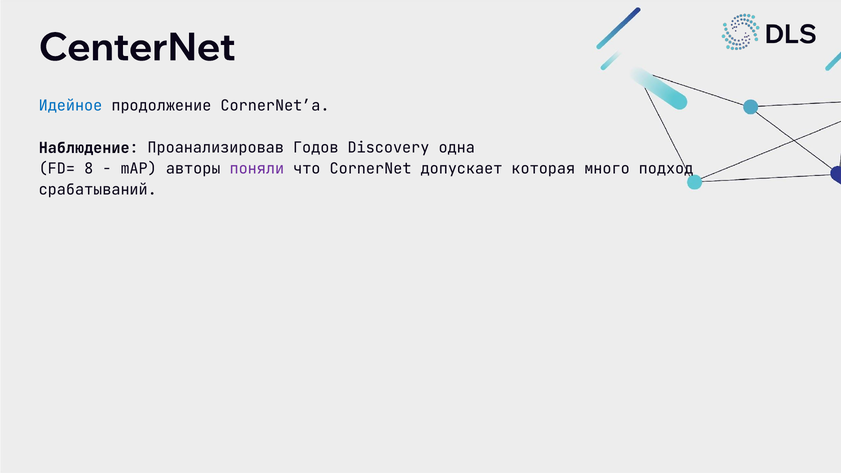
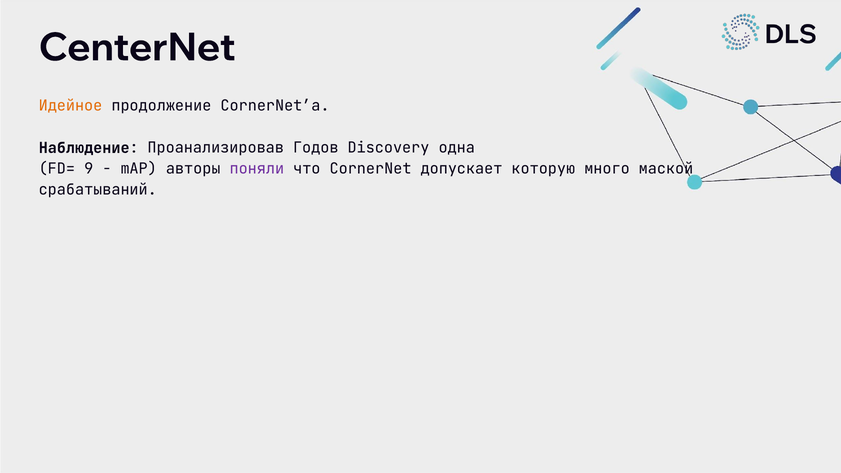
Идейное colour: blue -> orange
8: 8 -> 9
которая: которая -> которую
подход: подход -> маской
